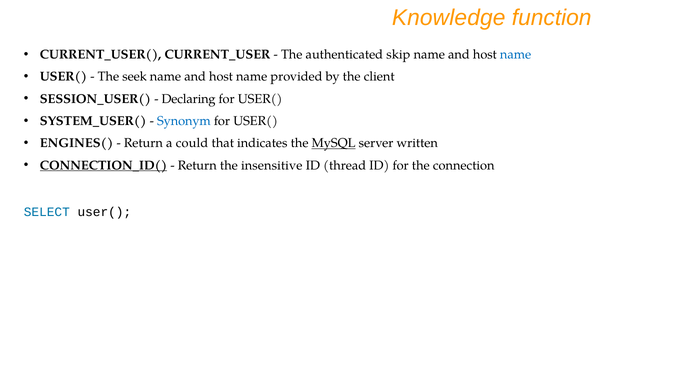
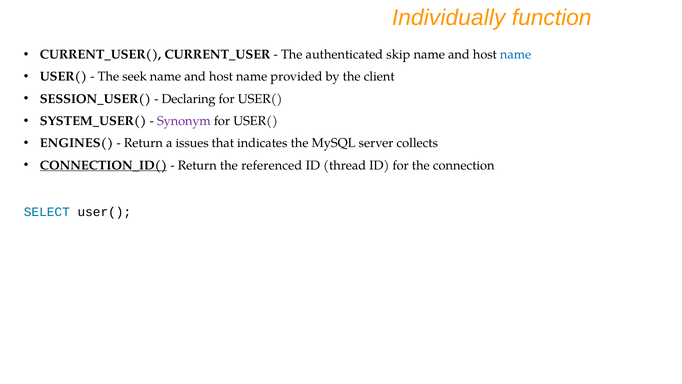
Knowledge: Knowledge -> Individually
Synonym colour: blue -> purple
could: could -> issues
MySQL underline: present -> none
written: written -> collects
insensitive: insensitive -> referenced
